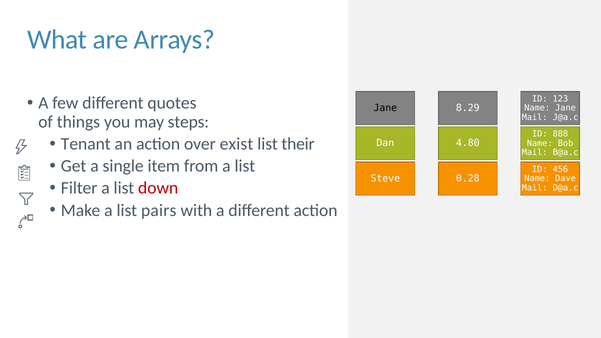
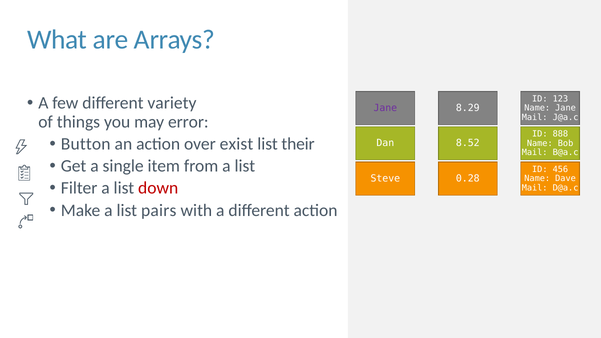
quotes: quotes -> variety
Jane at (385, 108) colour: black -> purple
steps: steps -> error
Tenant: Tenant -> Button
4.80: 4.80 -> 8.52
